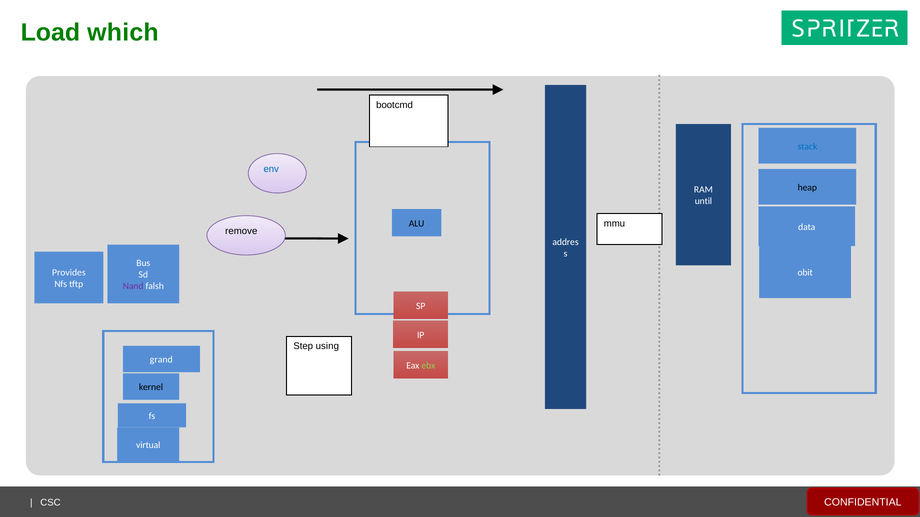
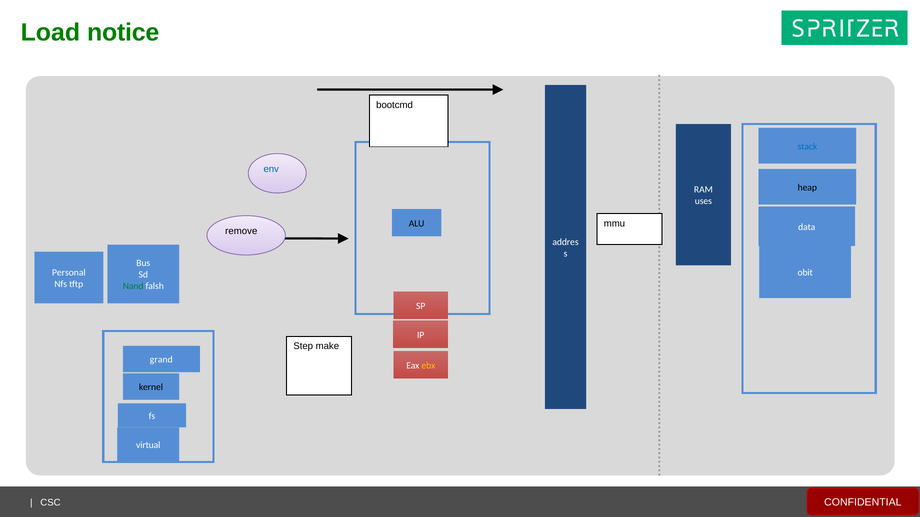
which: which -> notice
until: until -> uses
Provides: Provides -> Personal
Nand colour: purple -> green
using: using -> make
ebx colour: light green -> yellow
